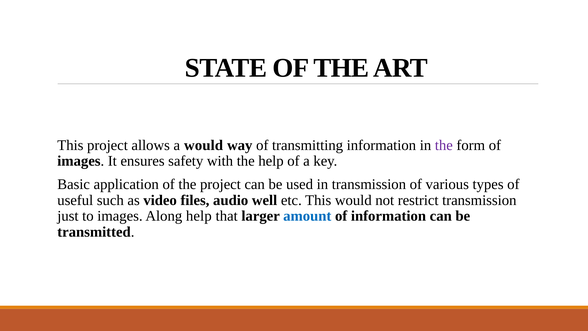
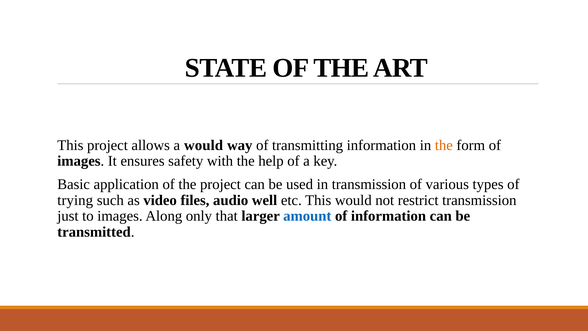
the at (444, 145) colour: purple -> orange
useful: useful -> trying
Along help: help -> only
